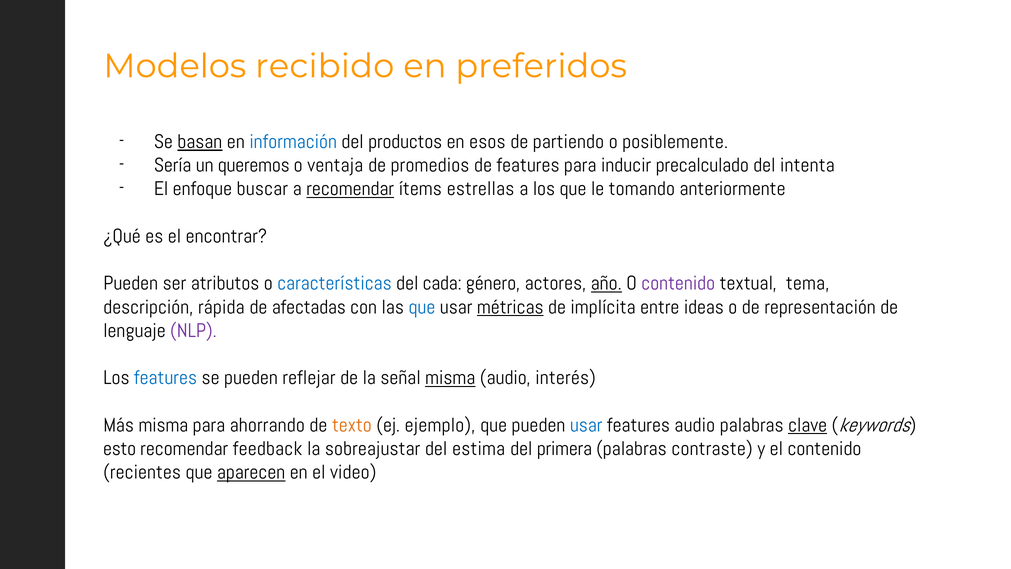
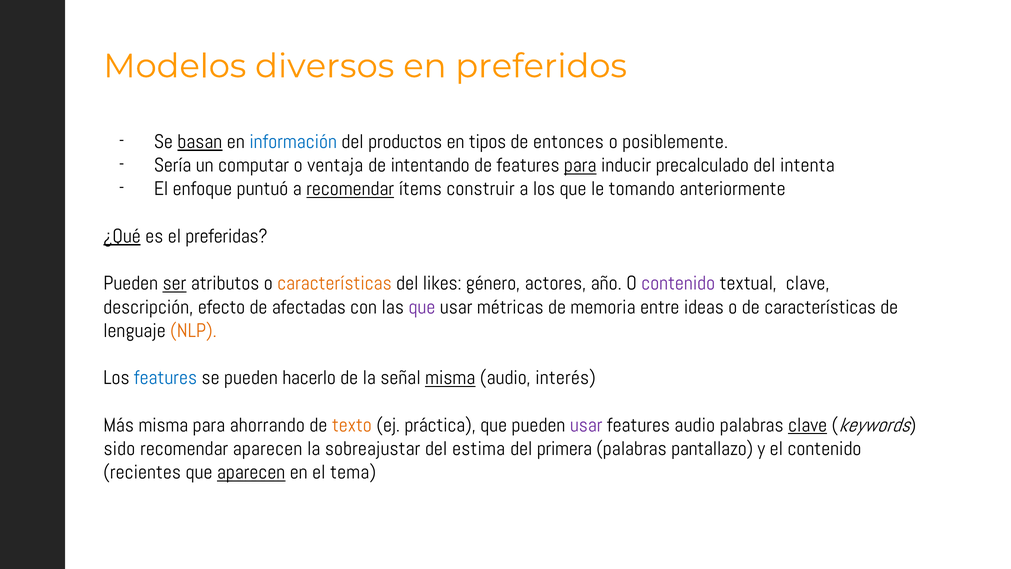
recibido: recibido -> diversos
esos: esos -> tipos
partiendo: partiendo -> entonces
queremos: queremos -> computar
promedios: promedios -> intentando
para at (580, 165) underline: none -> present
buscar: buscar -> puntuó
estrellas: estrellas -> construir
¿Qué underline: none -> present
encontrar: encontrar -> preferidas
ser underline: none -> present
características at (334, 283) colour: blue -> orange
cada: cada -> likes
año underline: present -> none
textual tema: tema -> clave
rápida: rápida -> efecto
que at (422, 307) colour: blue -> purple
métricas underline: present -> none
implícita: implícita -> memoria
de representación: representación -> características
NLP colour: purple -> orange
reflejar: reflejar -> hacerlo
ejemplo: ejemplo -> práctica
usar at (586, 425) colour: blue -> purple
esto: esto -> sido
recomendar feedback: feedback -> aparecen
contraste: contraste -> pantallazo
video: video -> tema
